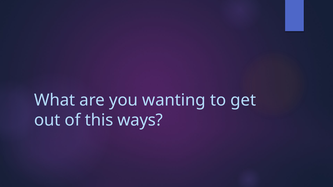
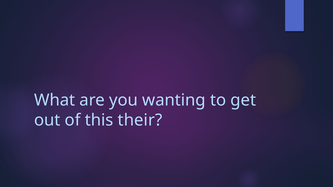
ways: ways -> their
